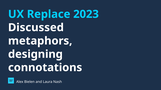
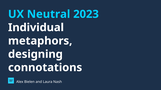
Replace: Replace -> Neutral
Discussed: Discussed -> Individual
